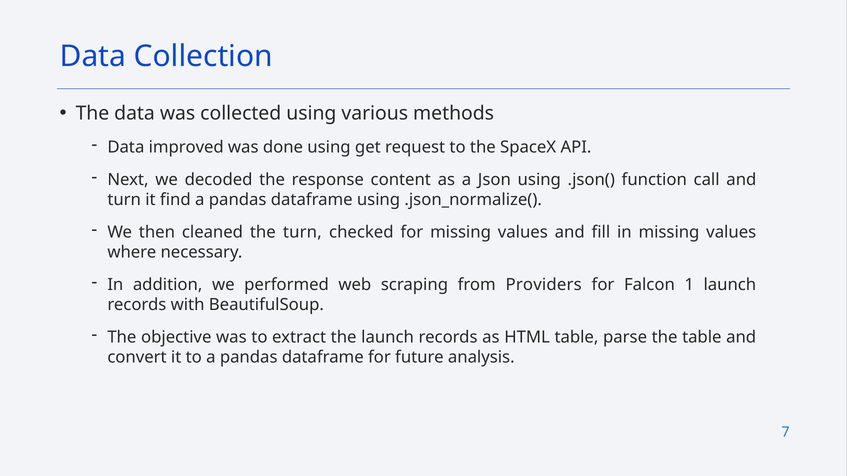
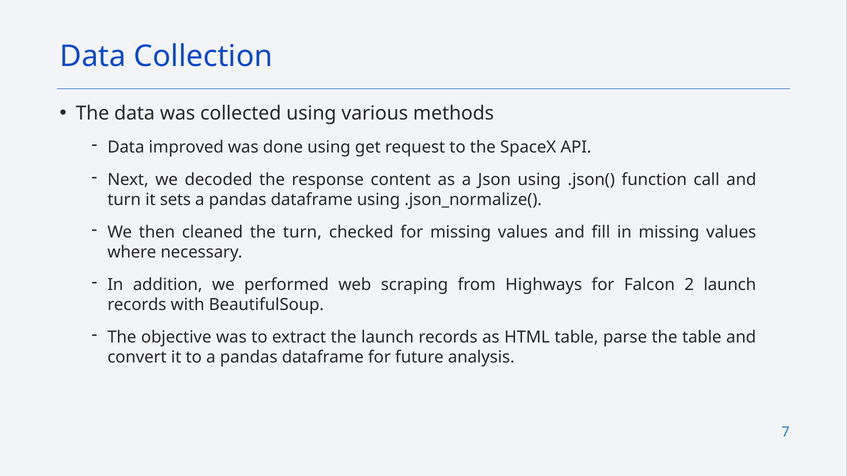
find: find -> sets
Providers: Providers -> Highways
1: 1 -> 2
